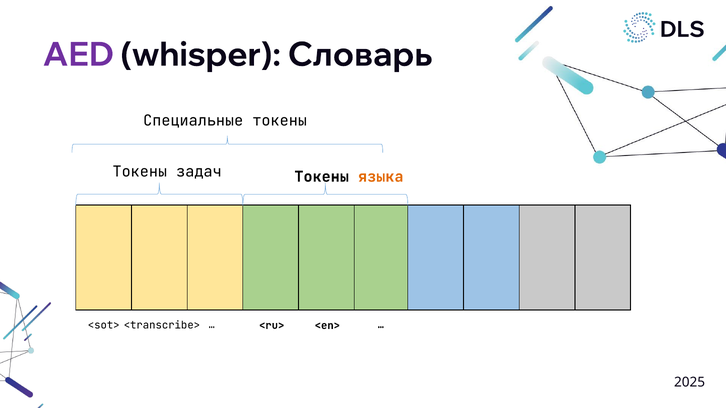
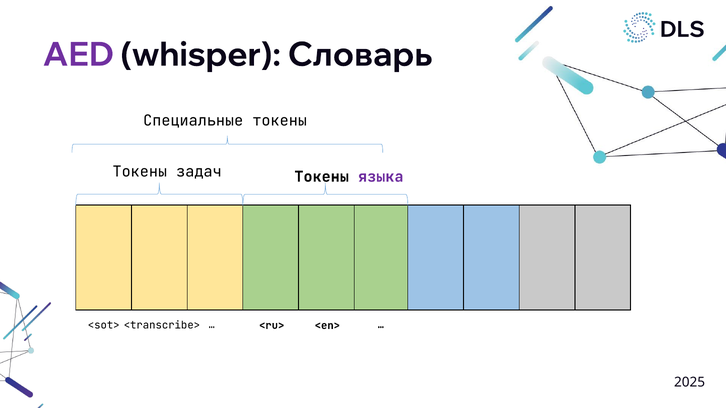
языка colour: orange -> purple
